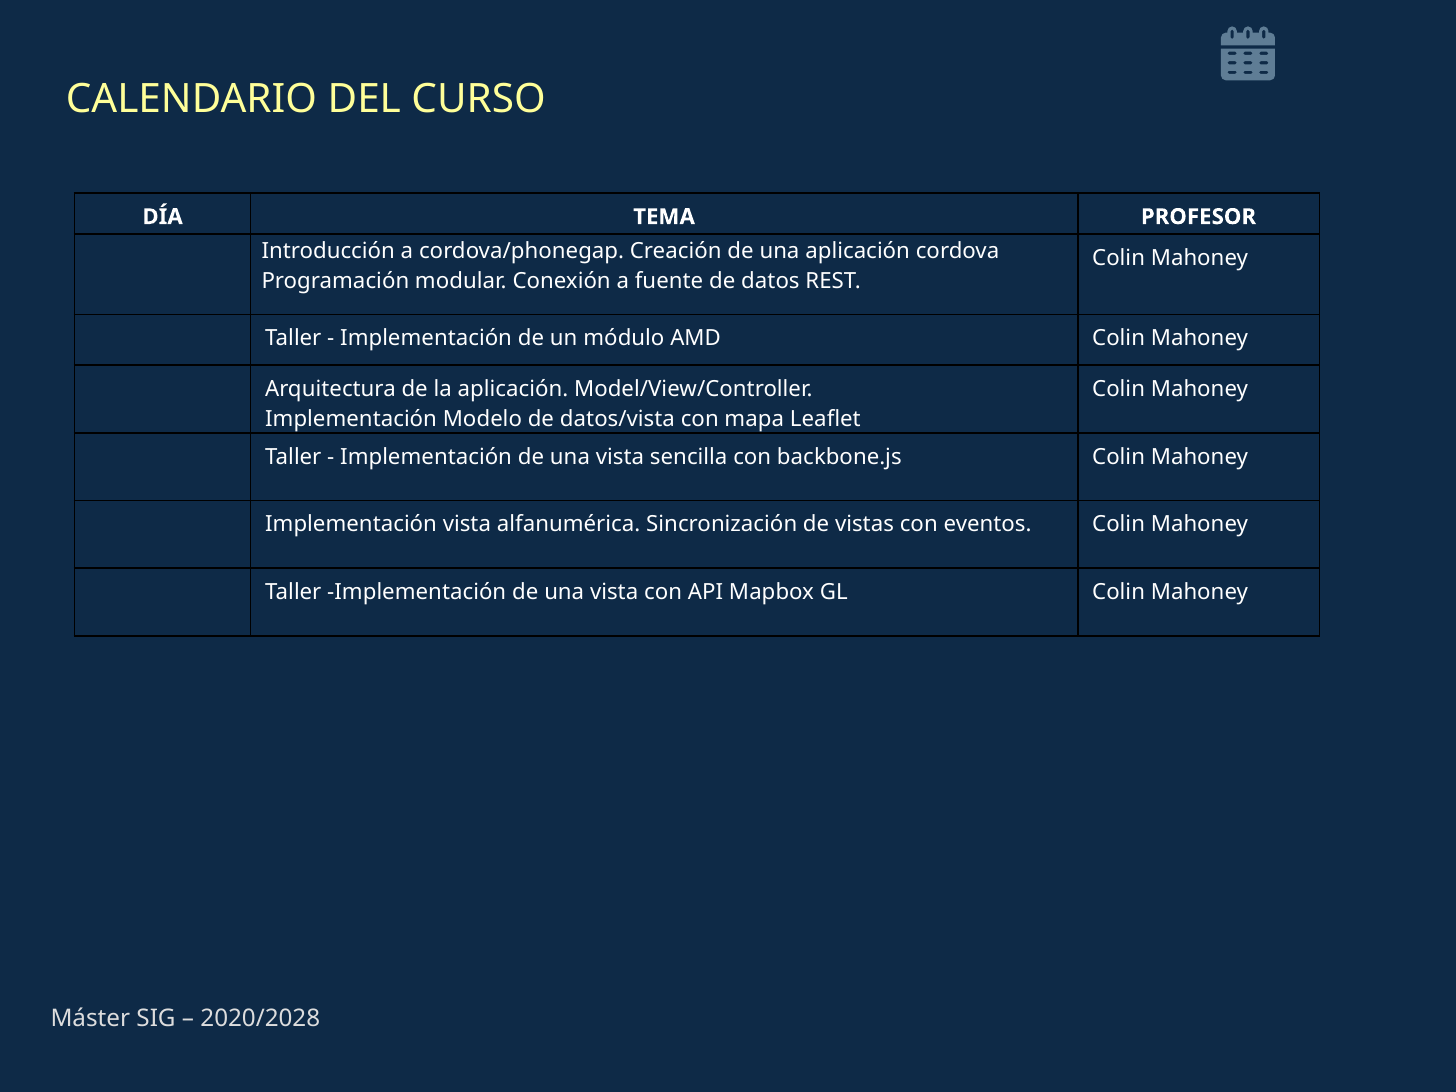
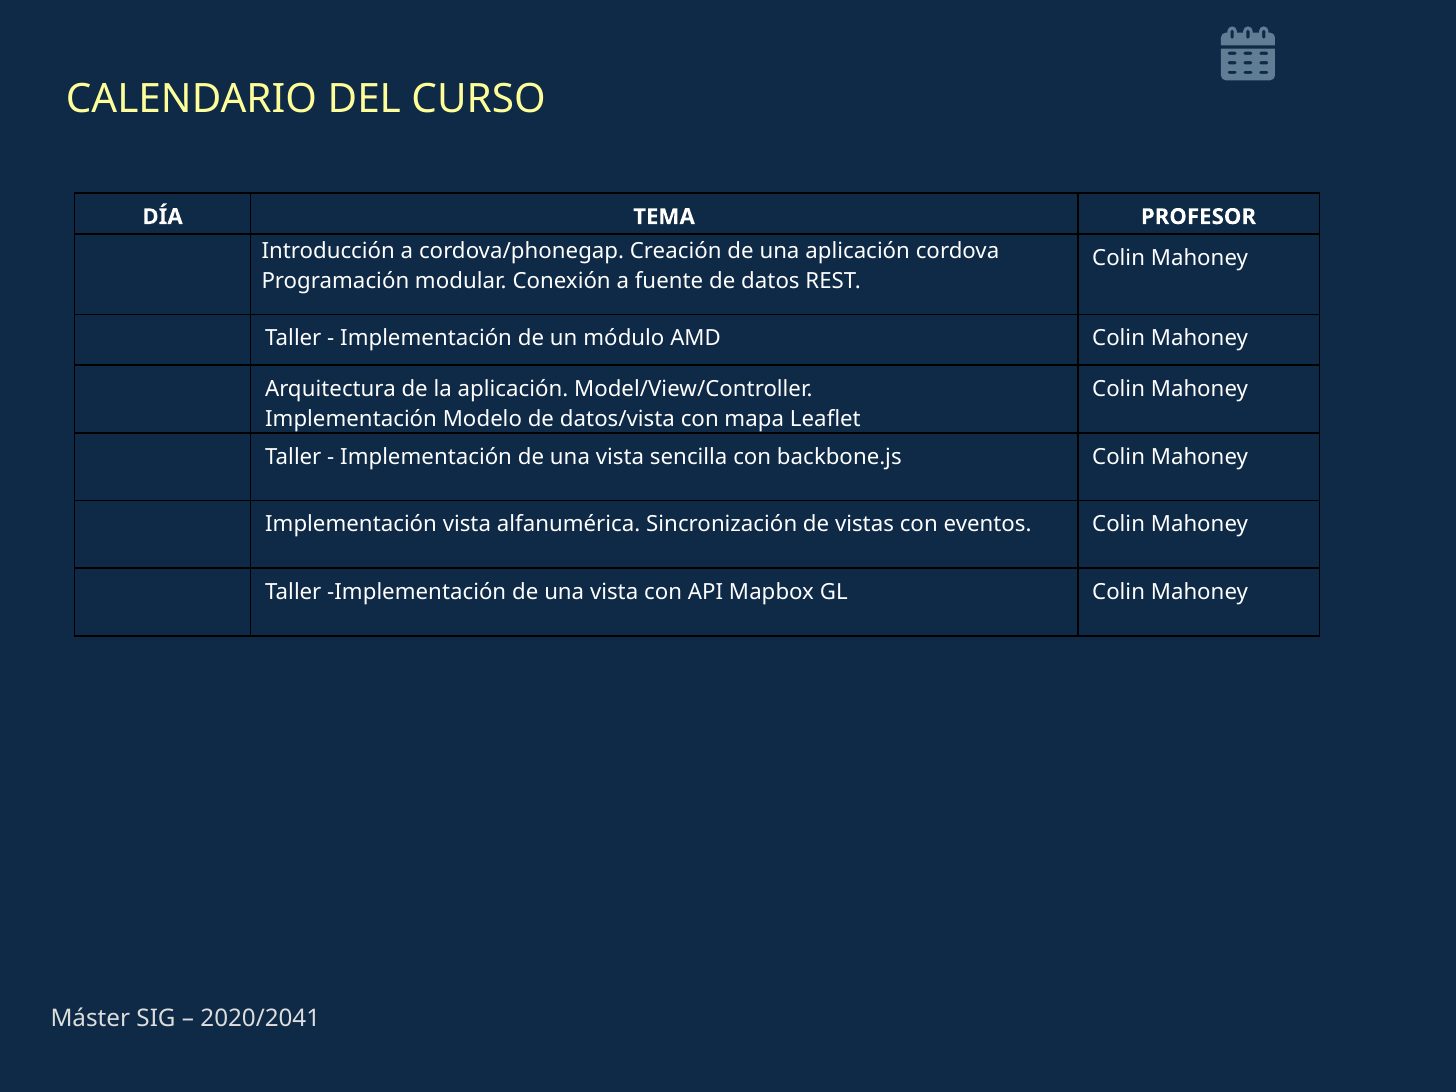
2020/2028: 2020/2028 -> 2020/2041
